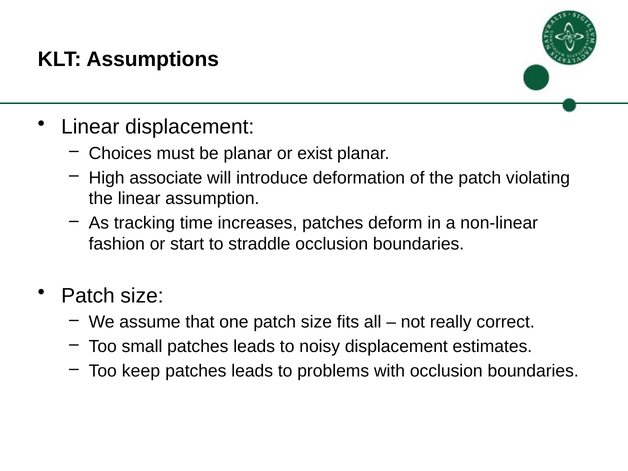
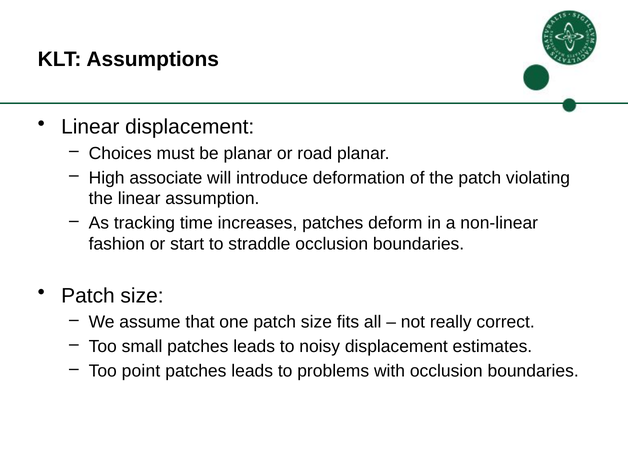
exist: exist -> road
keep: keep -> point
